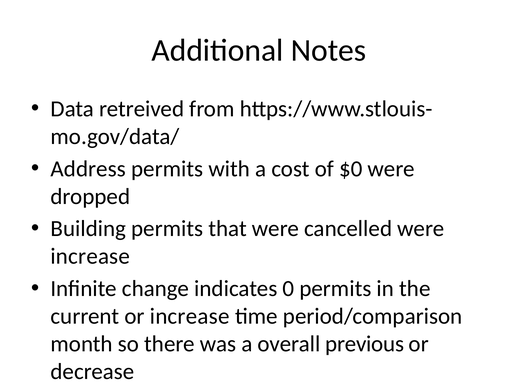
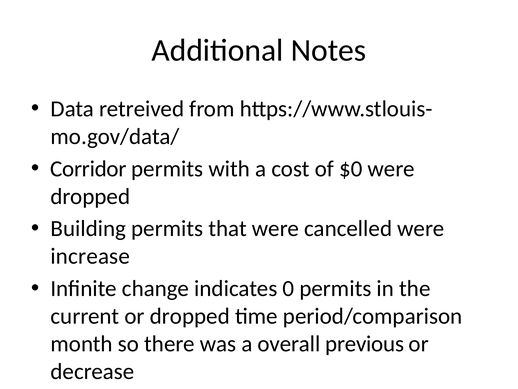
Address: Address -> Corridor
or increase: increase -> dropped
